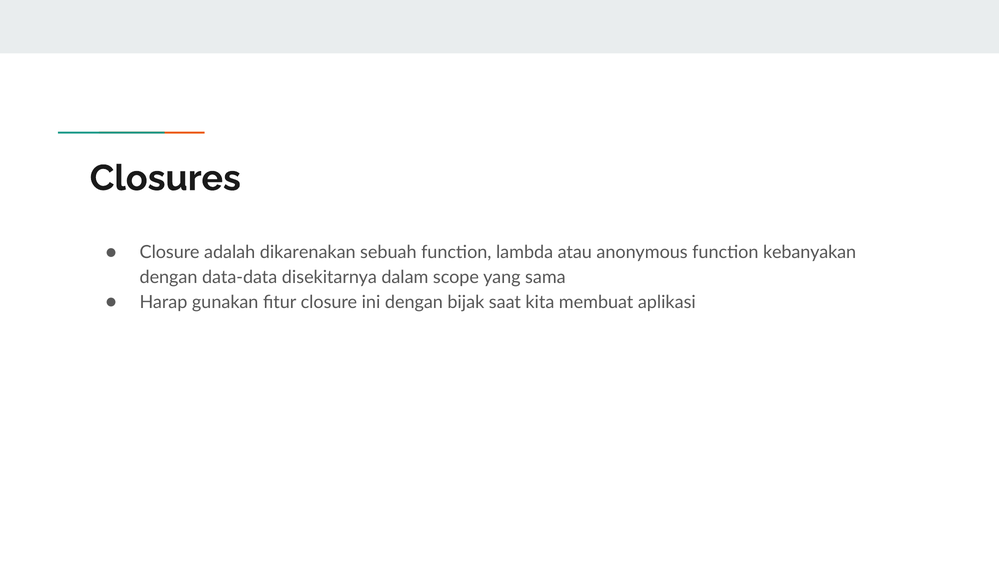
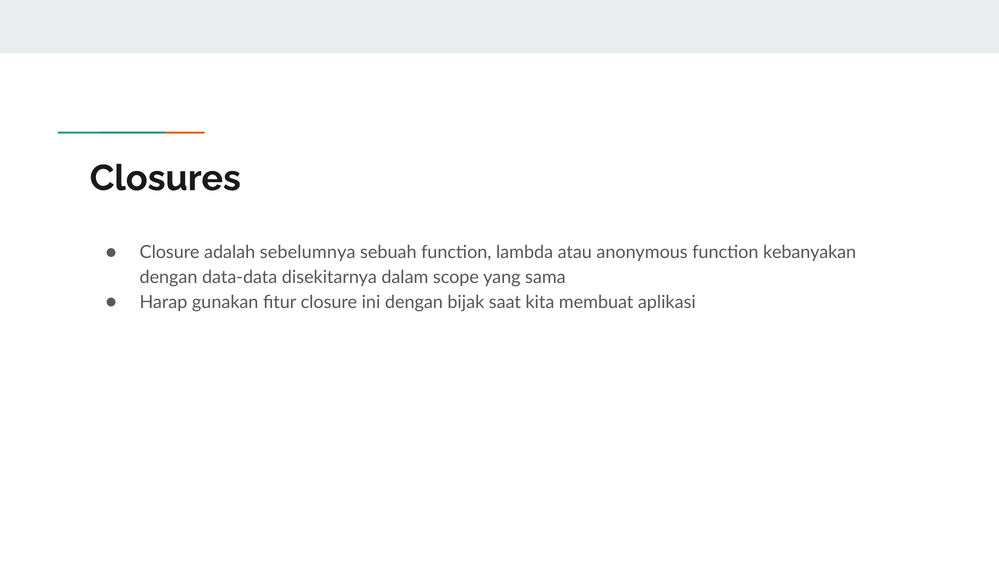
dikarenakan: dikarenakan -> sebelumnya
